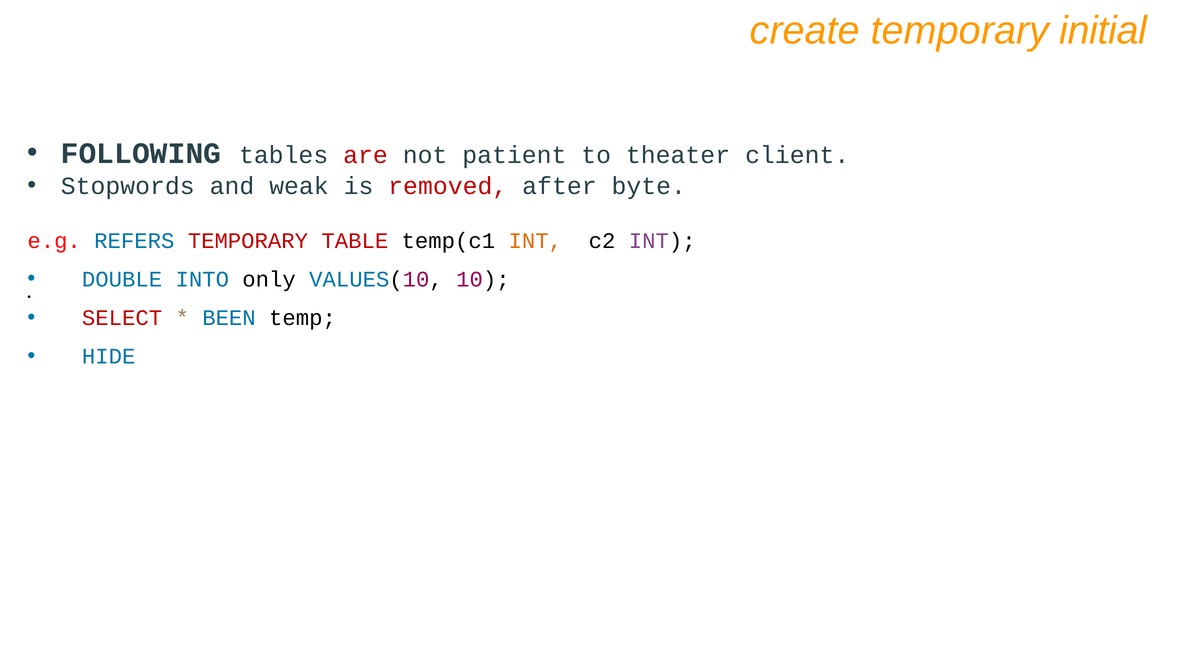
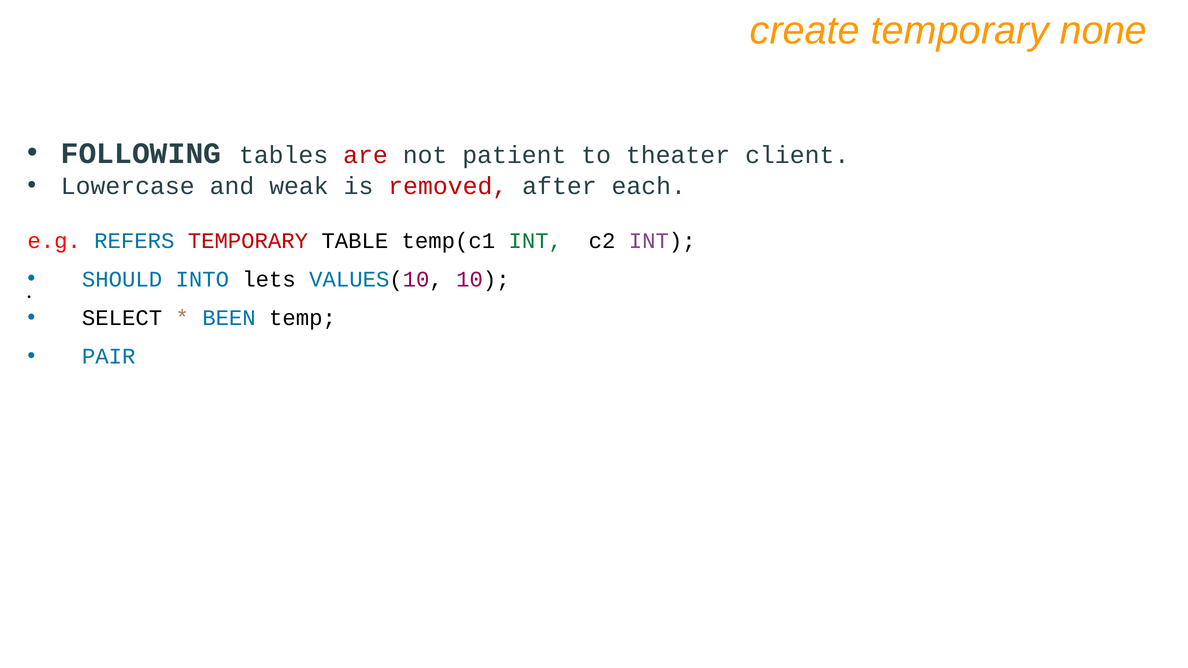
initial: initial -> none
Stopwords: Stopwords -> Lowercase
byte: byte -> each
TABLE colour: red -> black
INT at (535, 241) colour: orange -> green
DOUBLE: DOUBLE -> SHOULD
only: only -> lets
SELECT colour: red -> black
HIDE: HIDE -> PAIR
